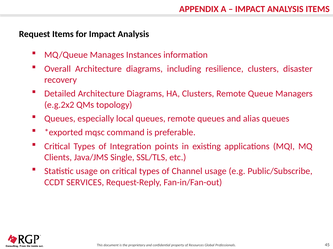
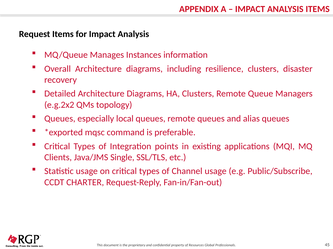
SERVICES: SERVICES -> CHARTER
